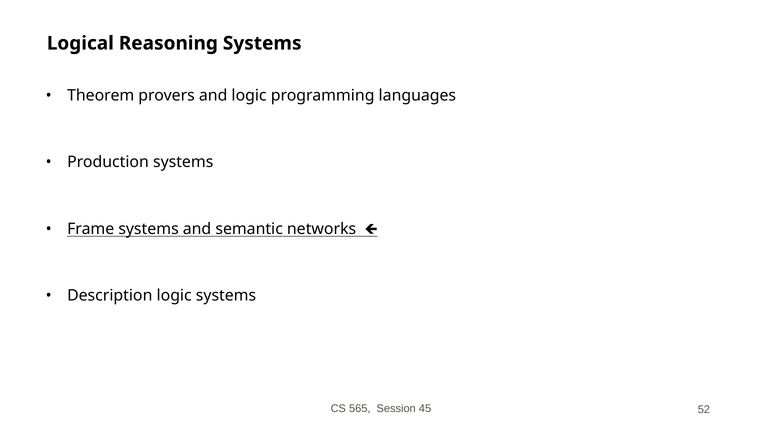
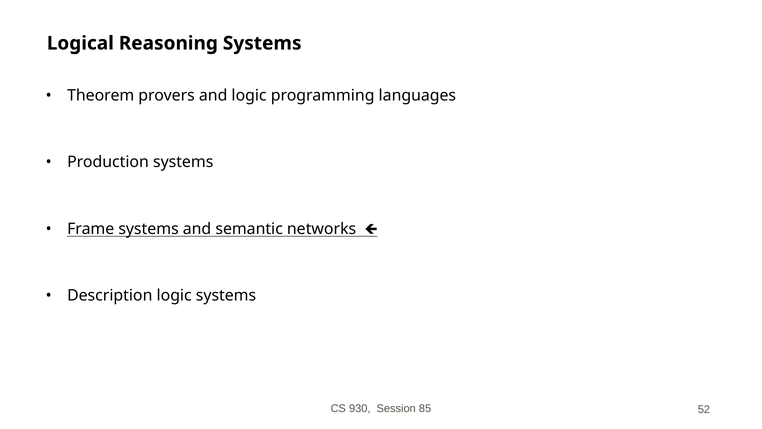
565: 565 -> 930
45: 45 -> 85
